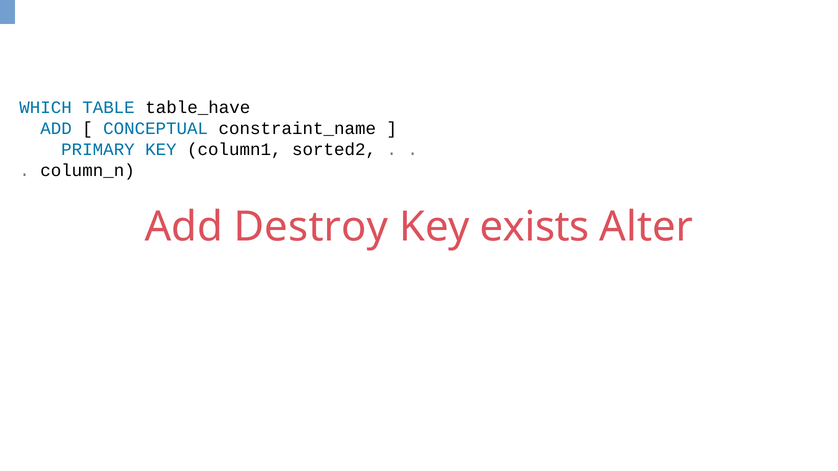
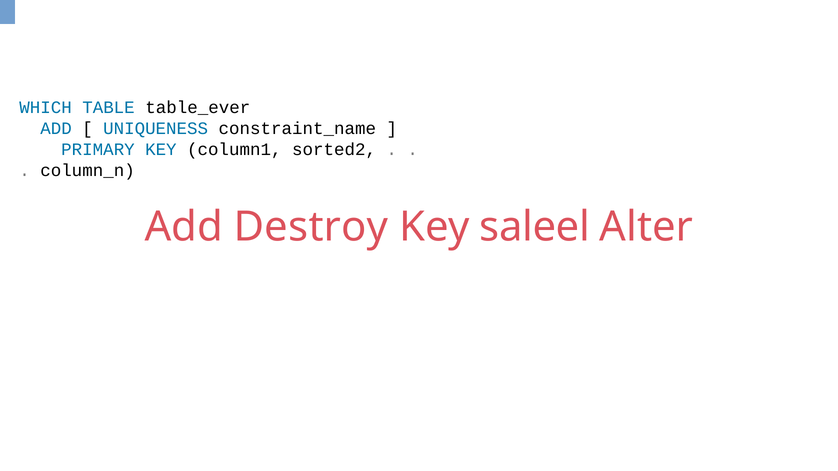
table_have: table_have -> table_ever
CONCEPTUAL: CONCEPTUAL -> UNIQUENESS
exists: exists -> saleel
